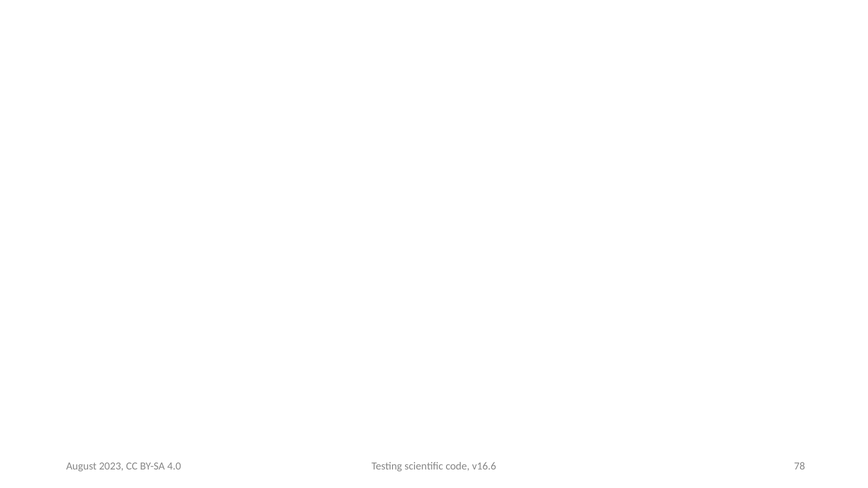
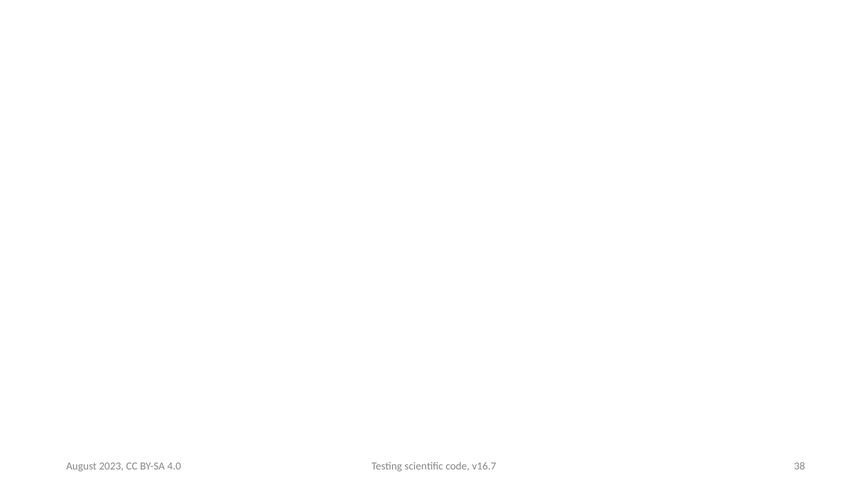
v16.6: v16.6 -> v16.7
78: 78 -> 38
